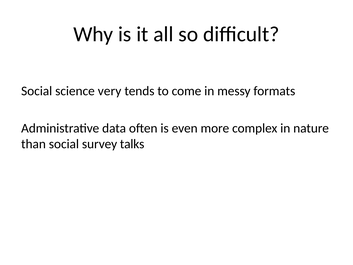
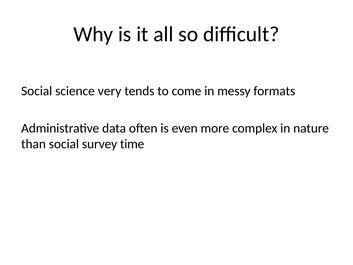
talks: talks -> time
